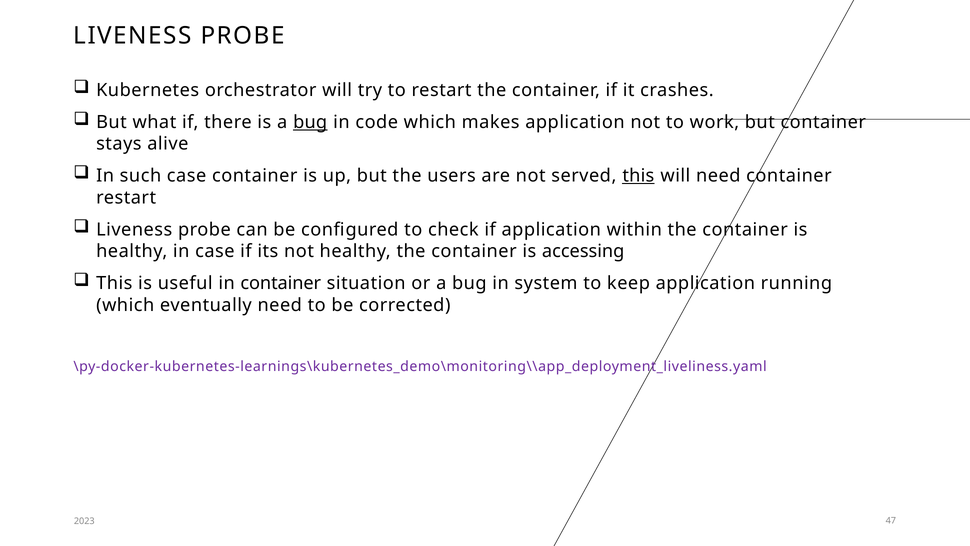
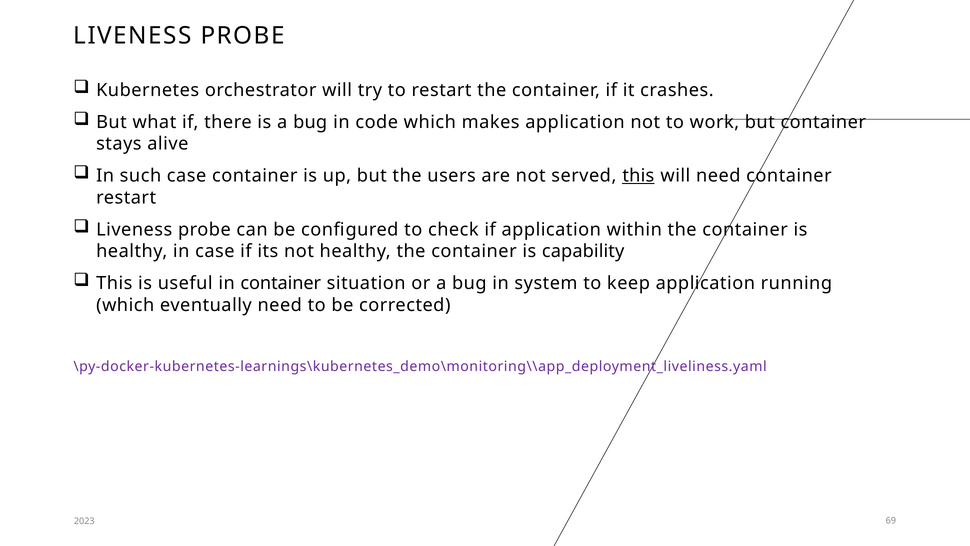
bug at (310, 122) underline: present -> none
accessing: accessing -> capability
47: 47 -> 69
